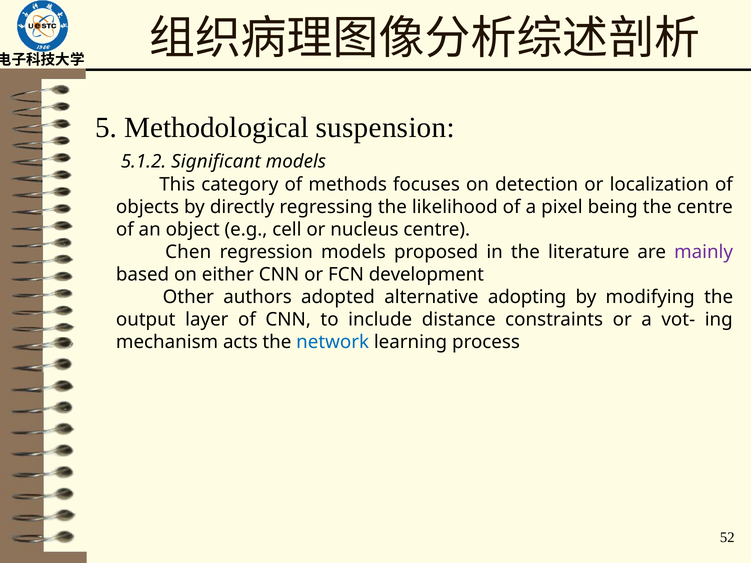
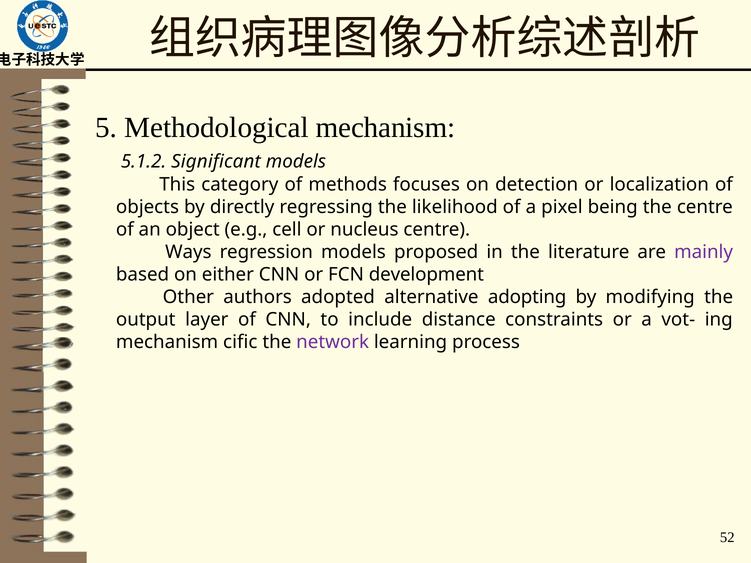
Methodological suspension: suspension -> mechanism
Chen: Chen -> Ways
acts: acts -> cific
network colour: blue -> purple
